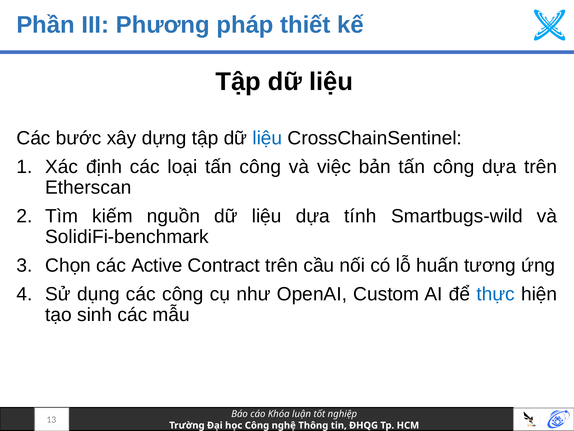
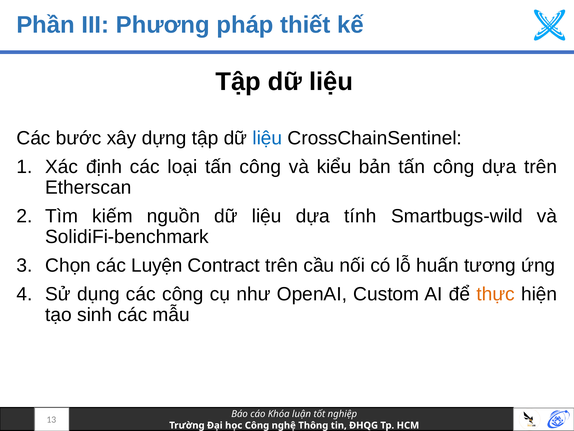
việc: việc -> kiểu
Active: Active -> Luyện
thực colour: blue -> orange
